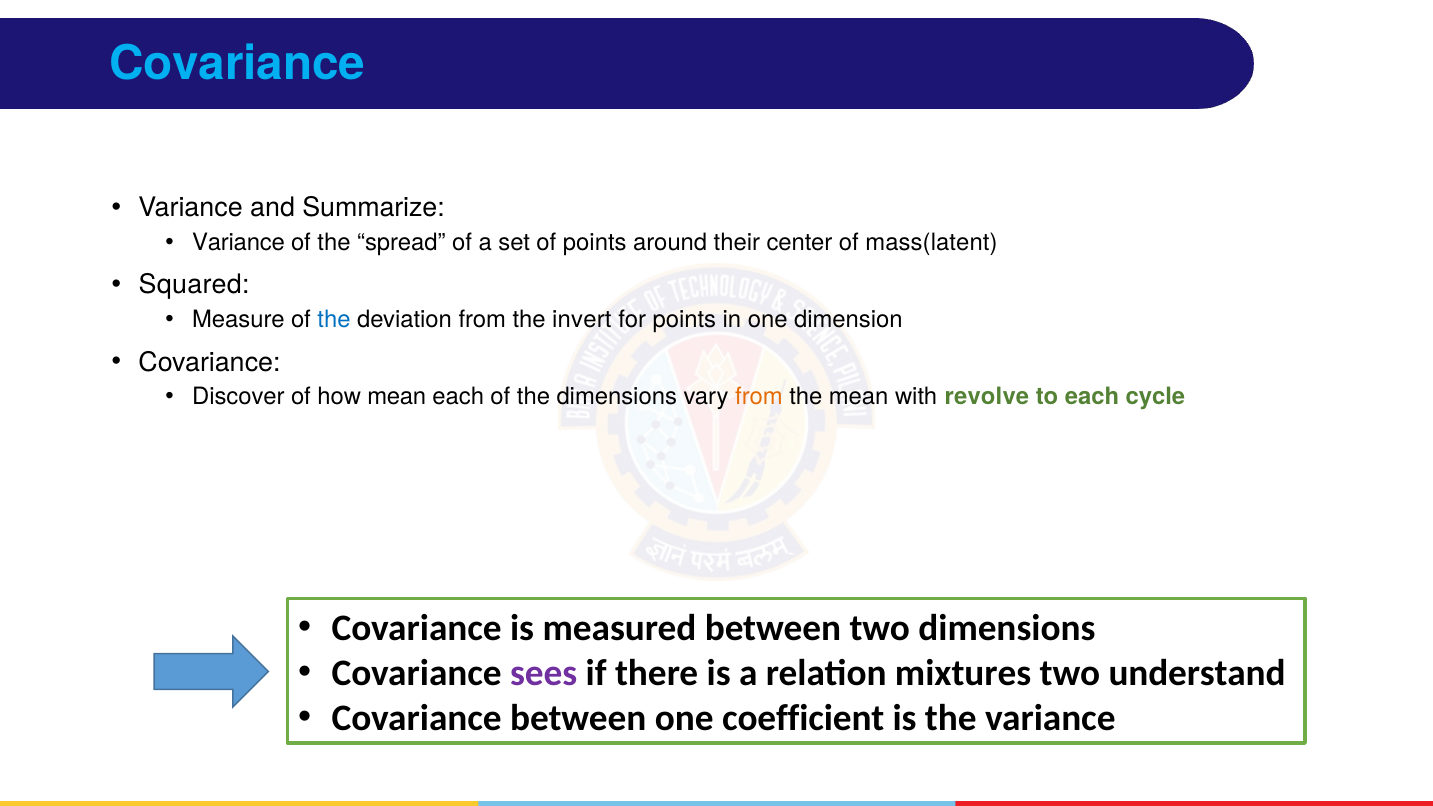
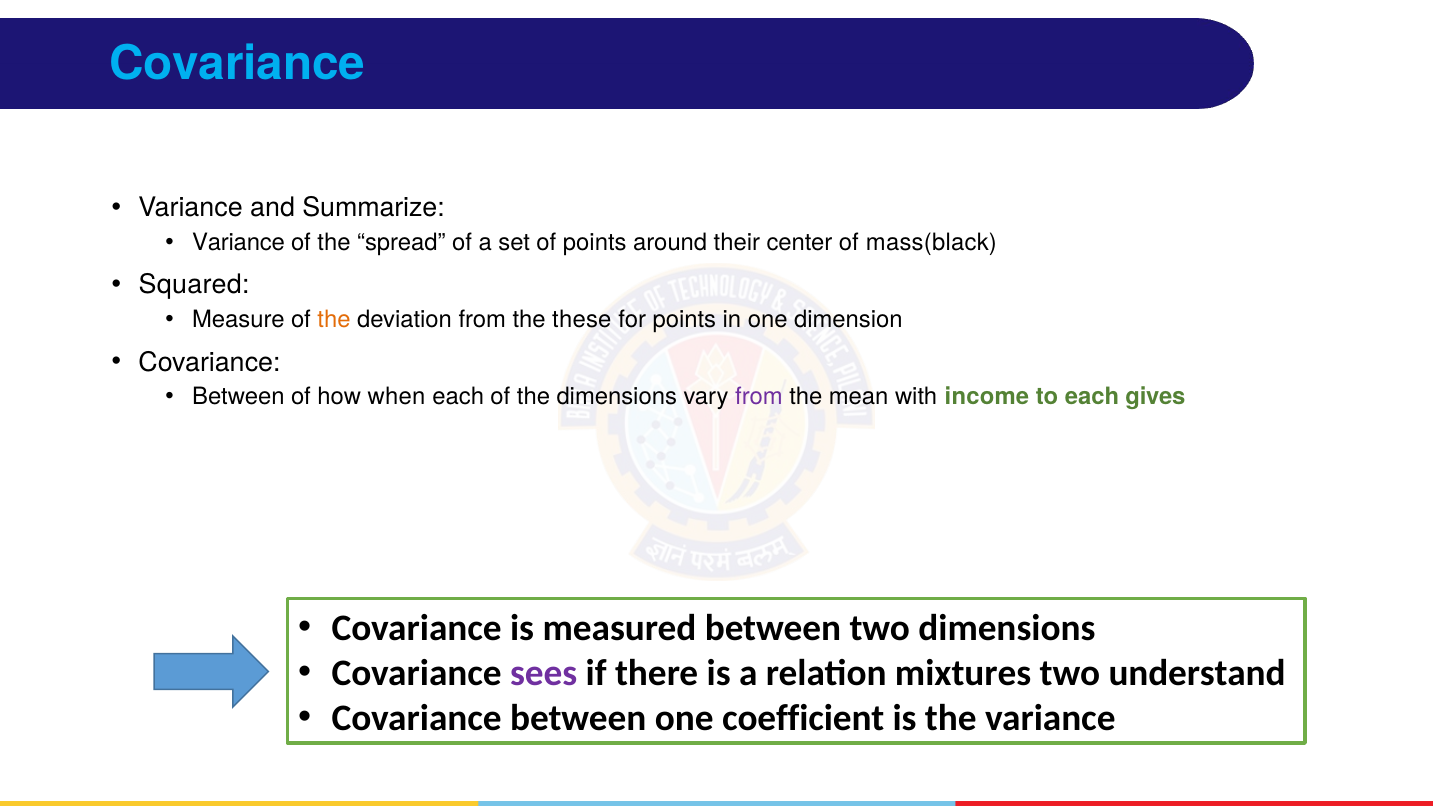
mass(latent: mass(latent -> mass(black
the at (334, 320) colour: blue -> orange
invert: invert -> these
Discover at (238, 397): Discover -> Between
how mean: mean -> when
from at (759, 397) colour: orange -> purple
revolve: revolve -> income
cycle: cycle -> gives
